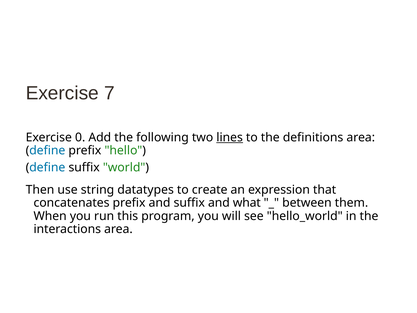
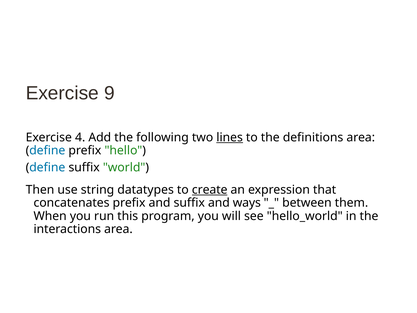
7: 7 -> 9
0: 0 -> 4
create underline: none -> present
what: what -> ways
